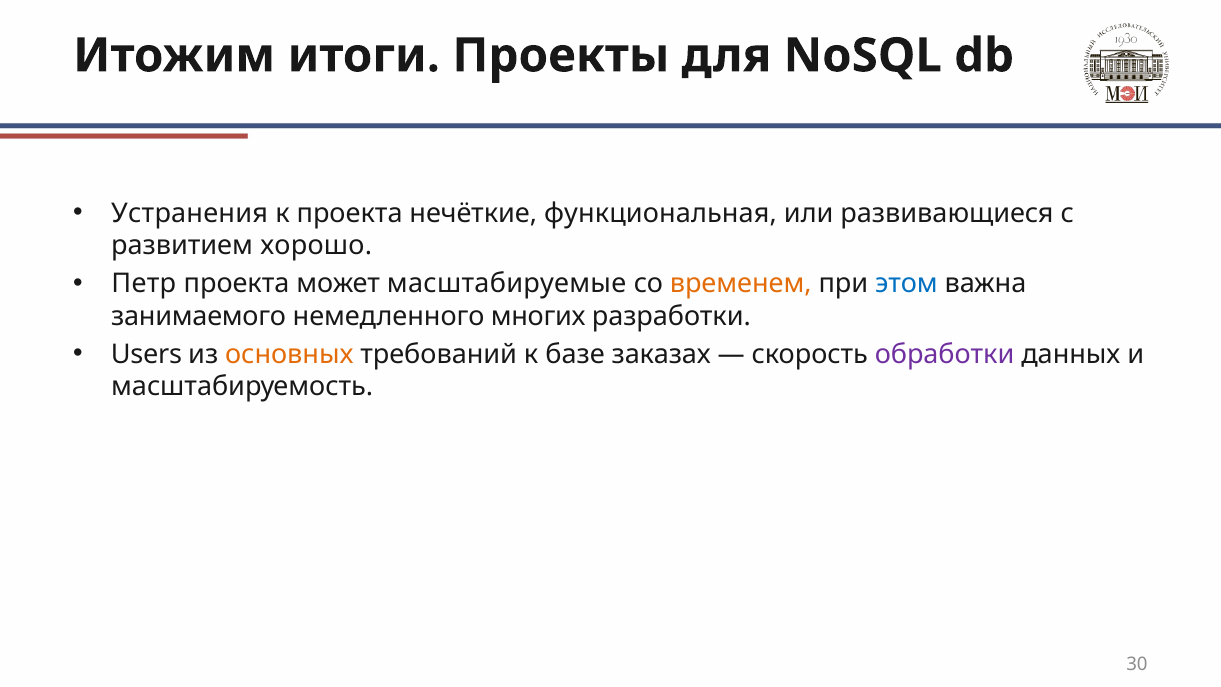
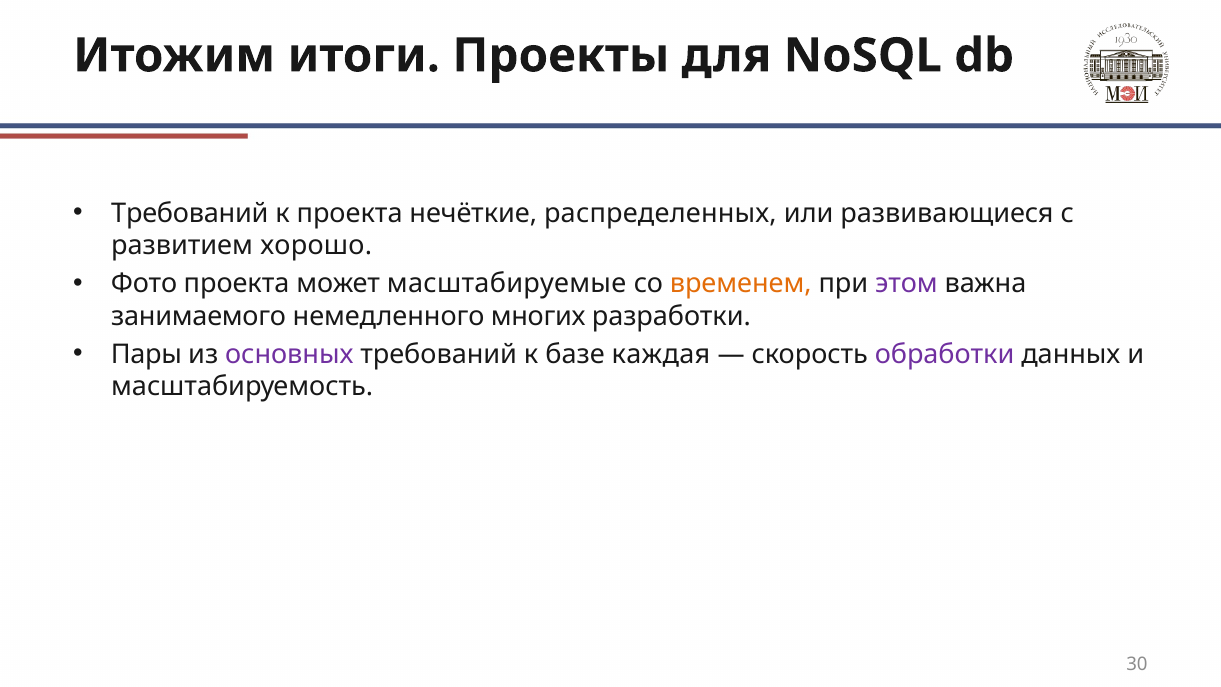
Устранения at (190, 213): Устранения -> Требований
функциональная: функциональная -> распределенных
Петр: Петр -> Фото
этом colour: blue -> purple
Users: Users -> Пары
основных colour: orange -> purple
заказах: заказах -> каждая
